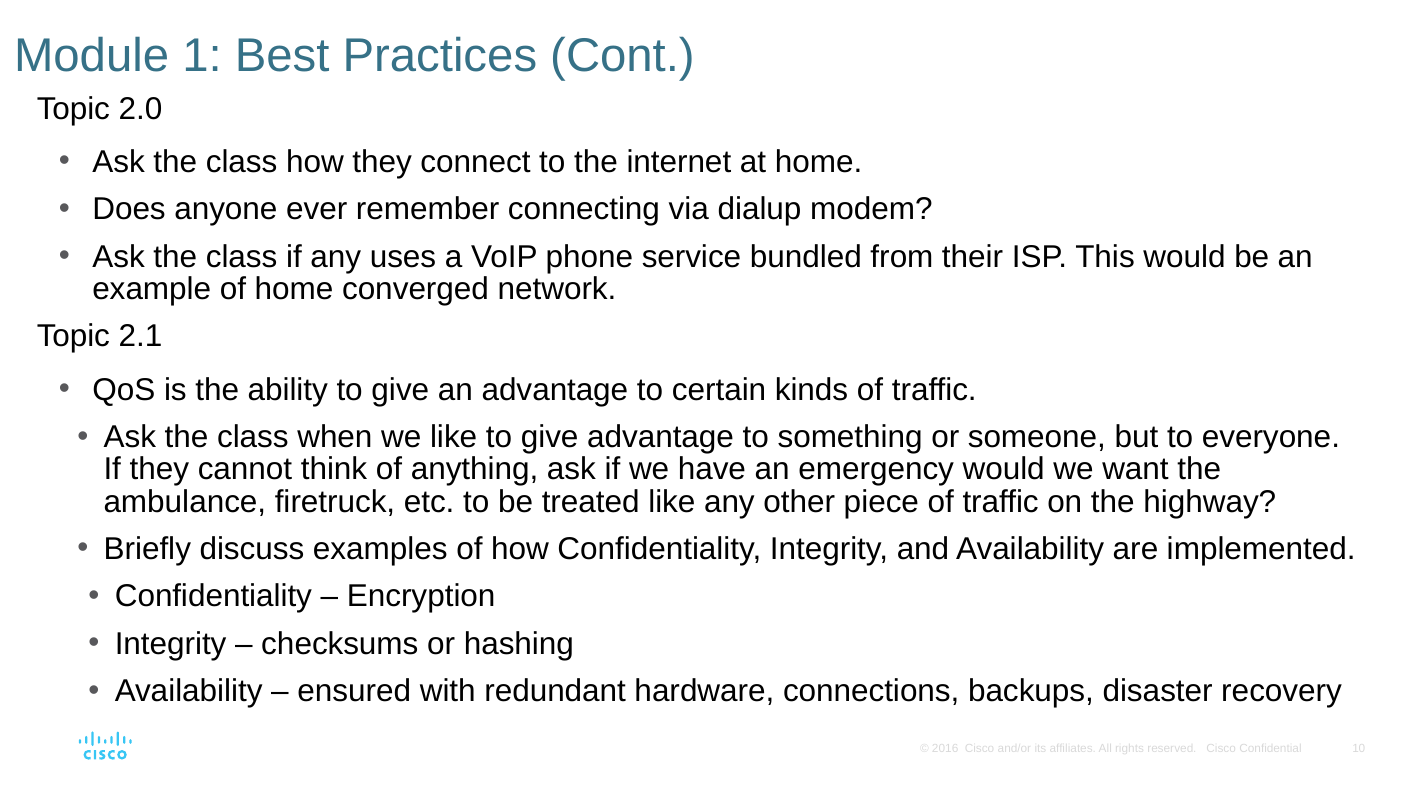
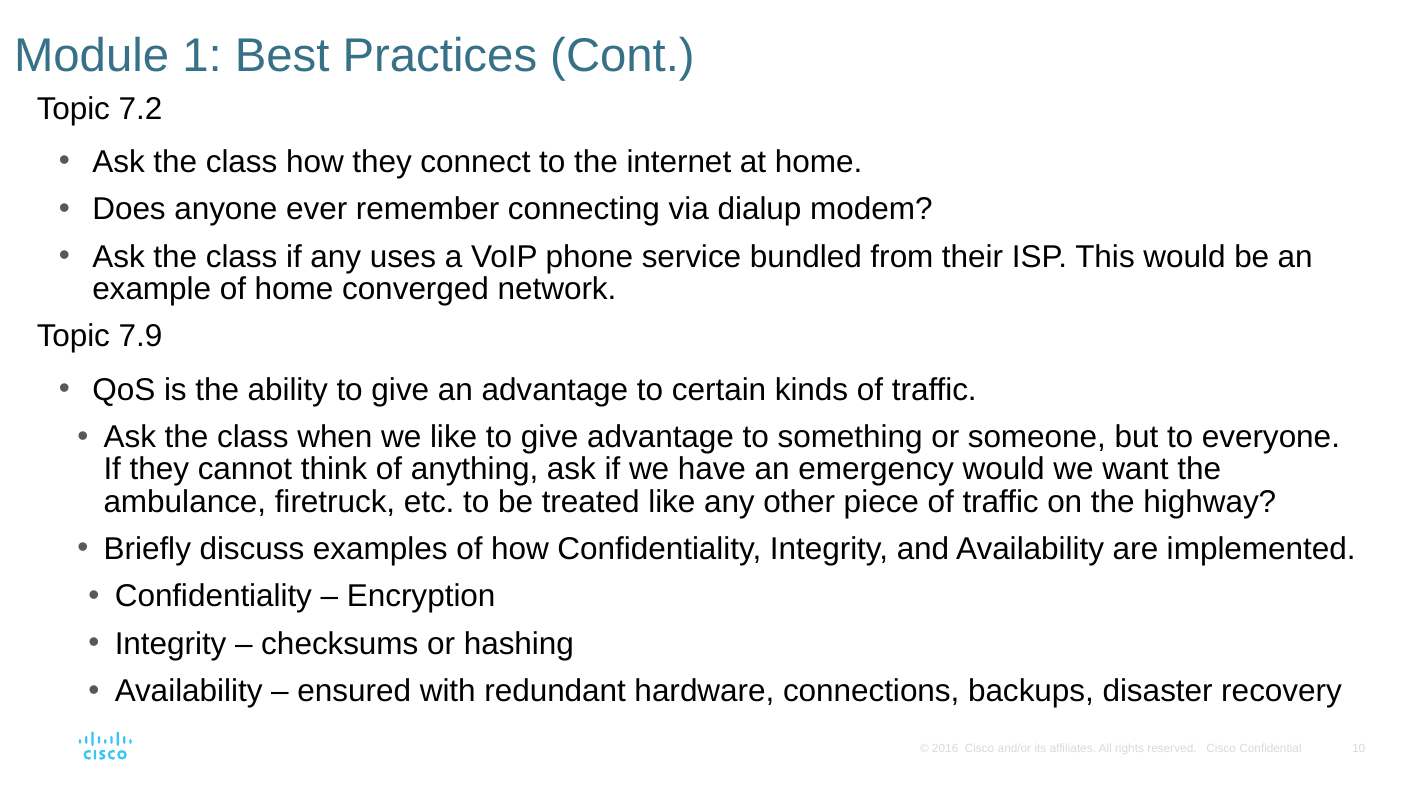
2.0: 2.0 -> 7.2
2.1: 2.1 -> 7.9
